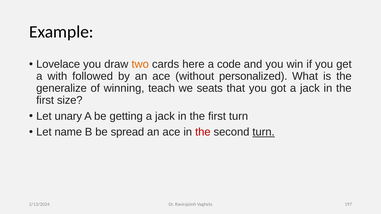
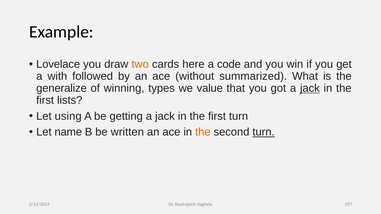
personalized: personalized -> summarized
teach: teach -> types
seats: seats -> value
jack at (310, 88) underline: none -> present
size: size -> lists
unary: unary -> using
spread: spread -> written
the at (203, 132) colour: red -> orange
